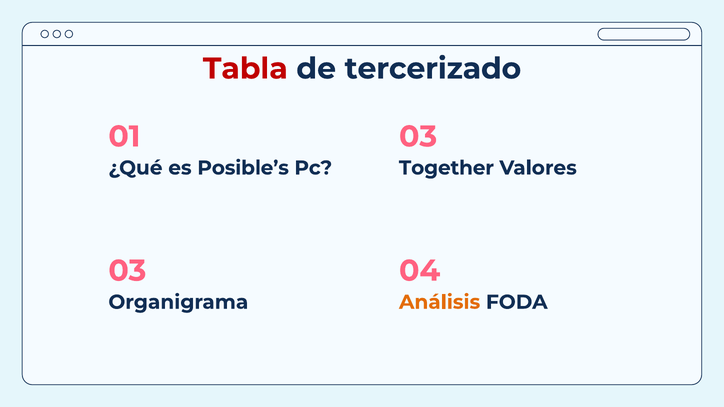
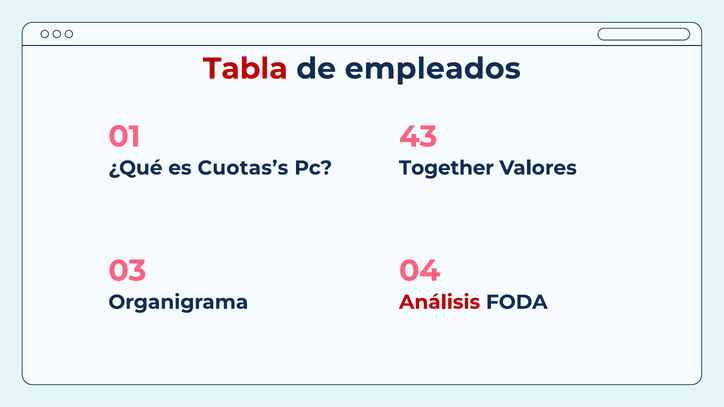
tercerizado: tercerizado -> empleados
01 03: 03 -> 43
Posible’s: Posible’s -> Cuotas’s
Análisis colour: orange -> red
